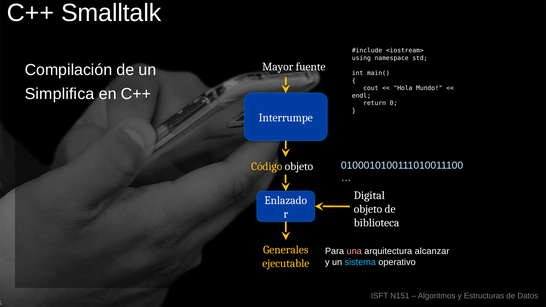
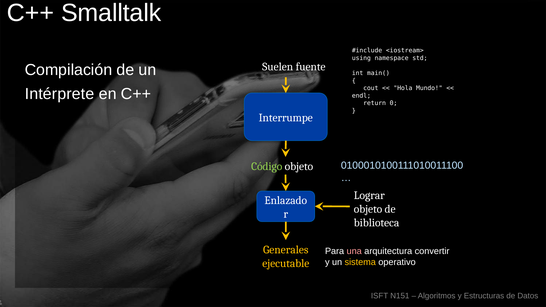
Mayor: Mayor -> Suelen
Simplifica: Simplifica -> Intérprete
Código colour: yellow -> light green
Digital: Digital -> Lograr
alcanzar: alcanzar -> convertir
sistema colour: light blue -> yellow
